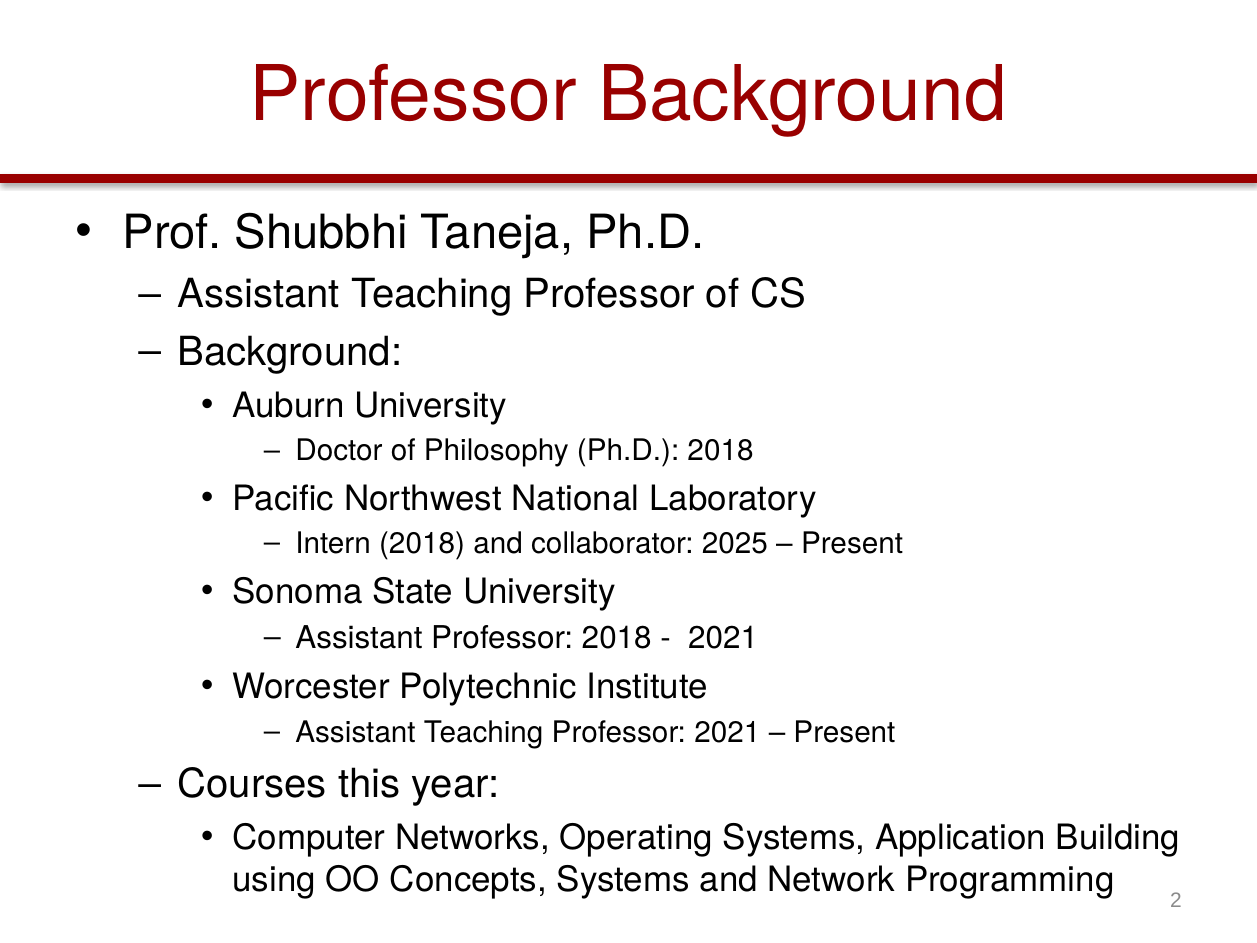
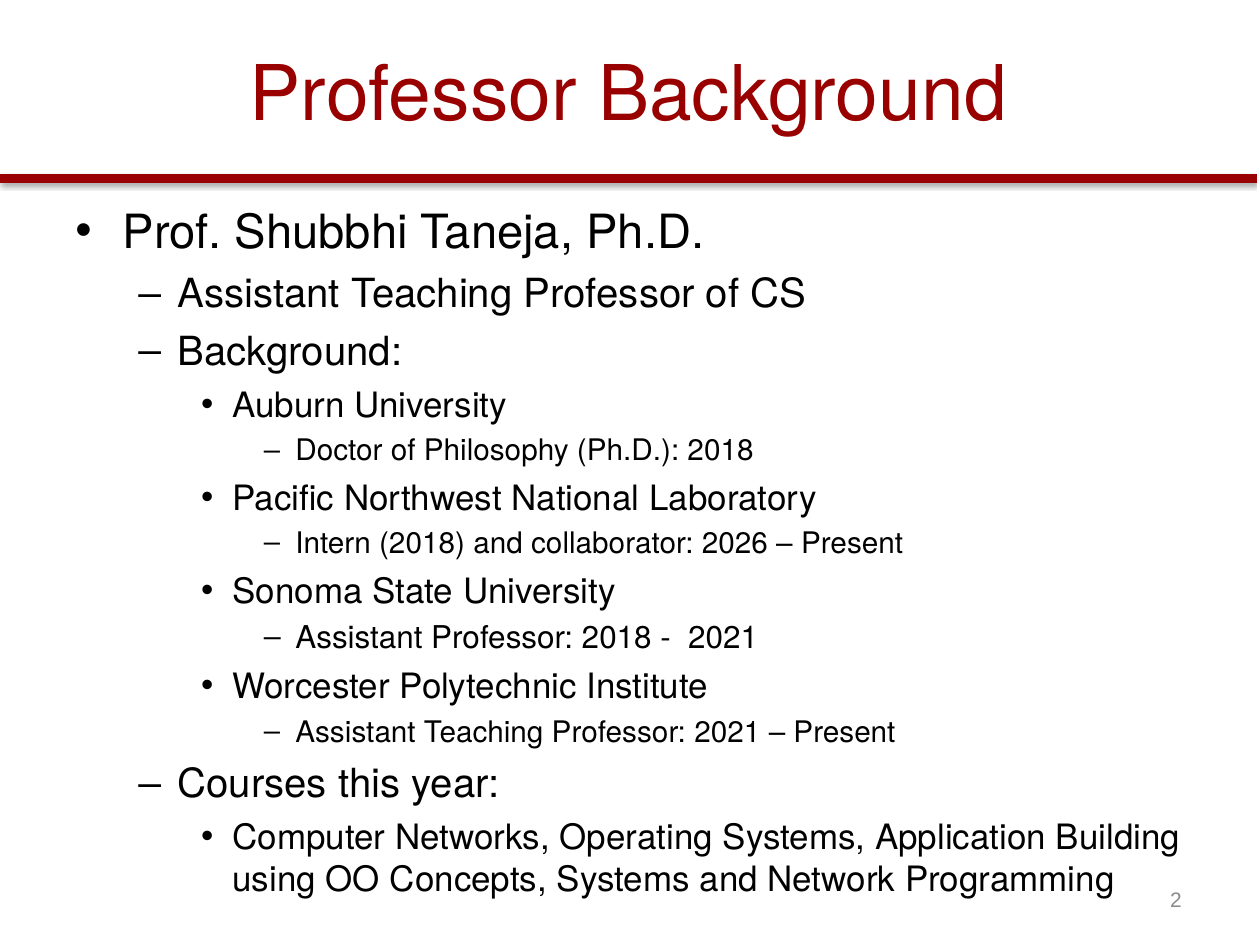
2025: 2025 -> 2026
